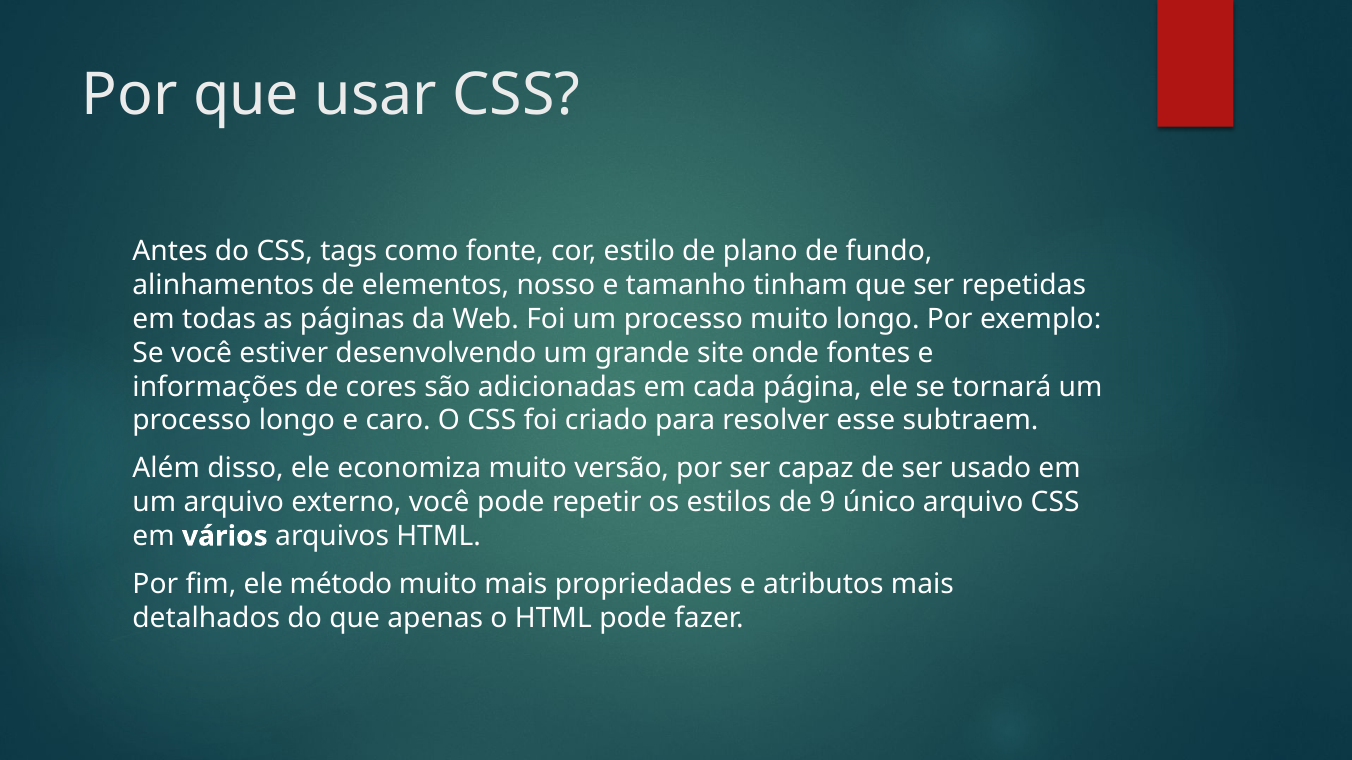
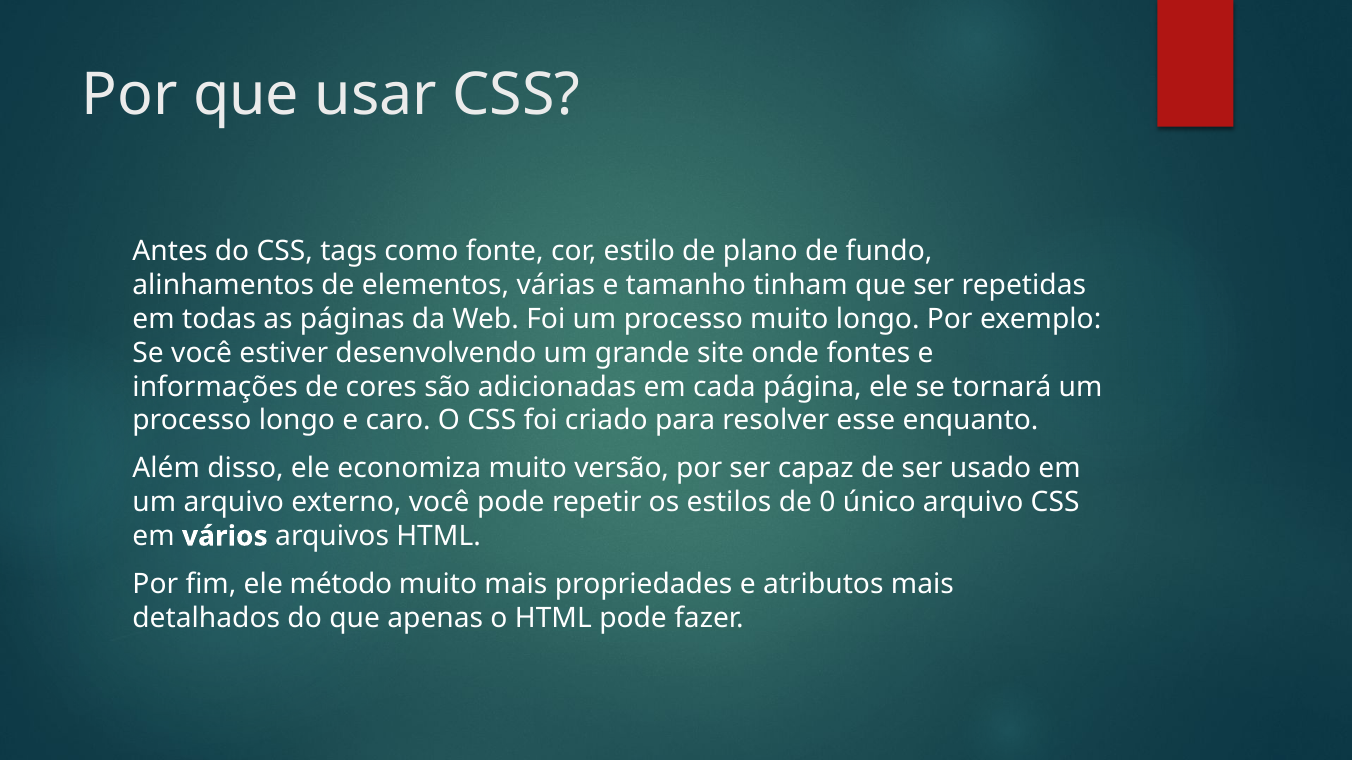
nosso: nosso -> várias
subtraem: subtraem -> enquanto
9: 9 -> 0
